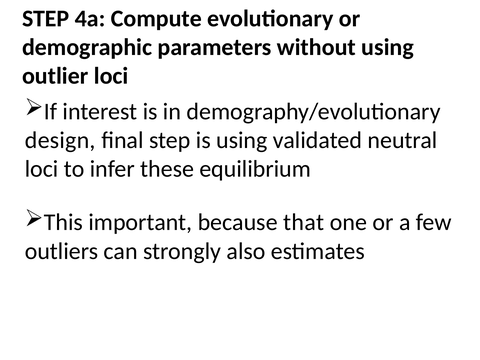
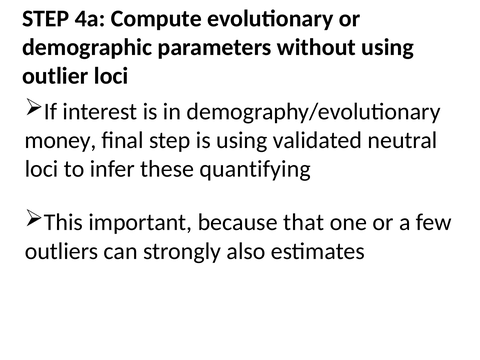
design: design -> money
equilibrium: equilibrium -> quantifying
